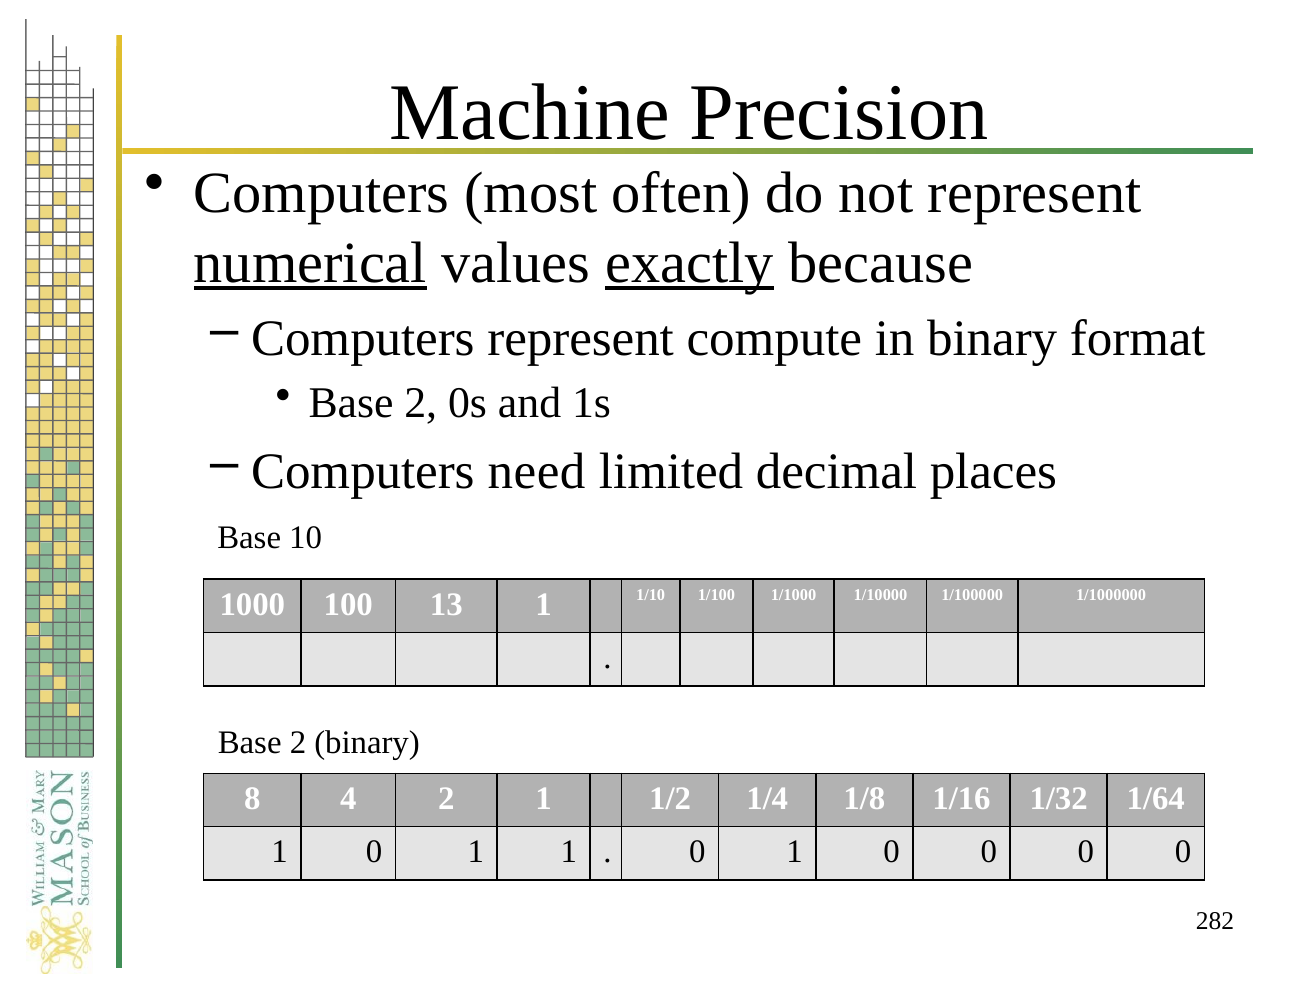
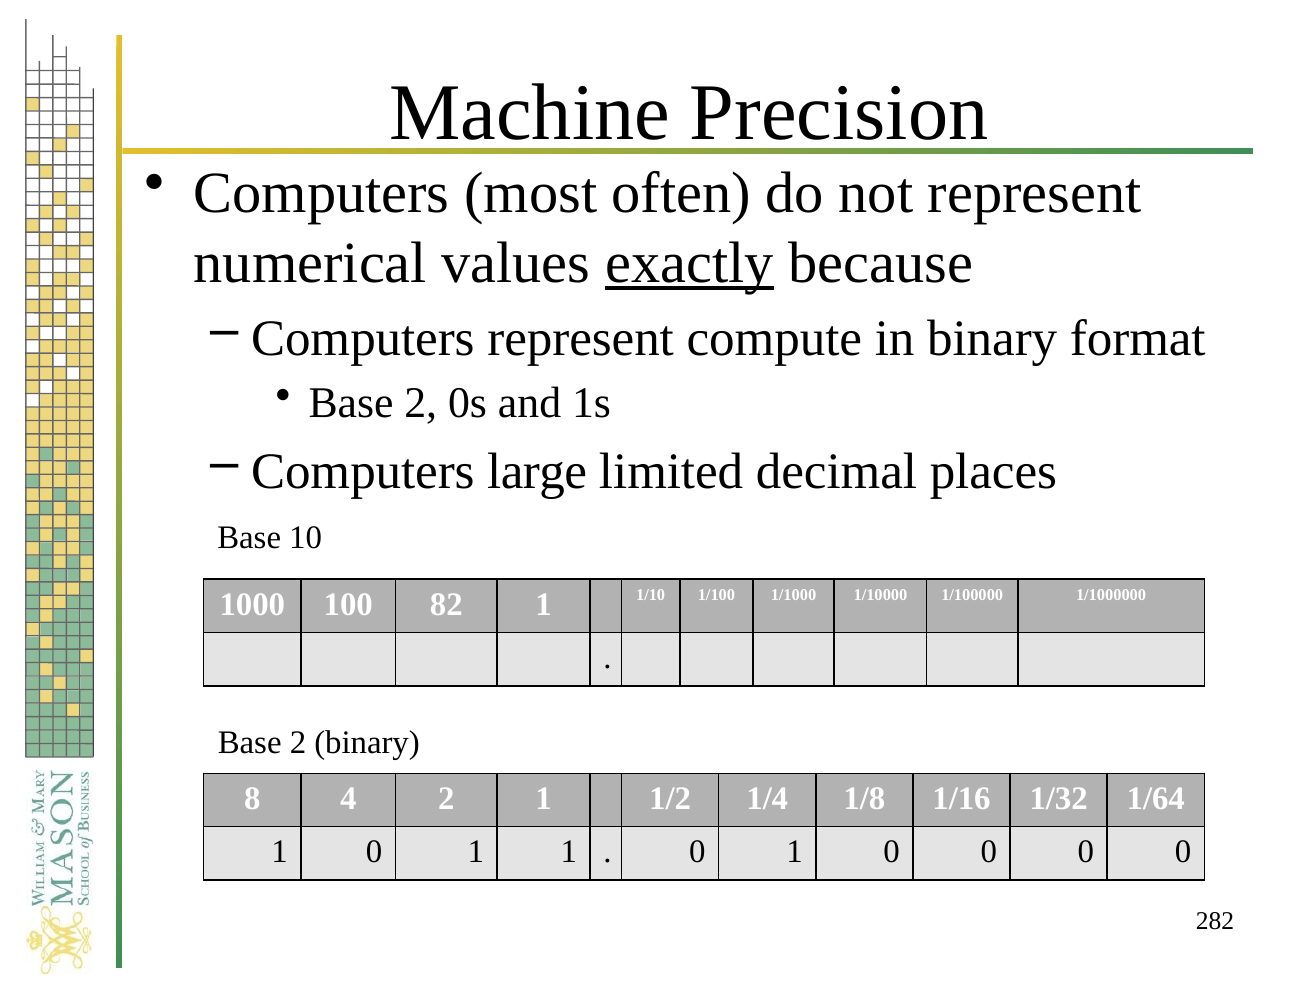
numerical underline: present -> none
need: need -> large
13: 13 -> 82
